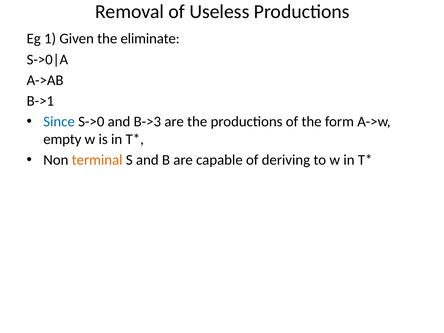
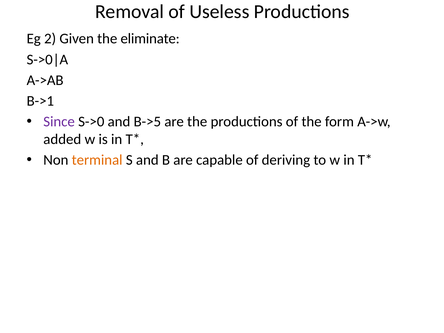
1: 1 -> 2
Since colour: blue -> purple
B->3: B->3 -> B->5
empty: empty -> added
